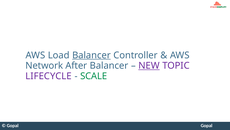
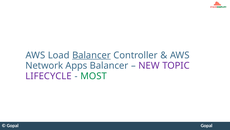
After: After -> Apps
NEW underline: present -> none
SCALE: SCALE -> MOST
